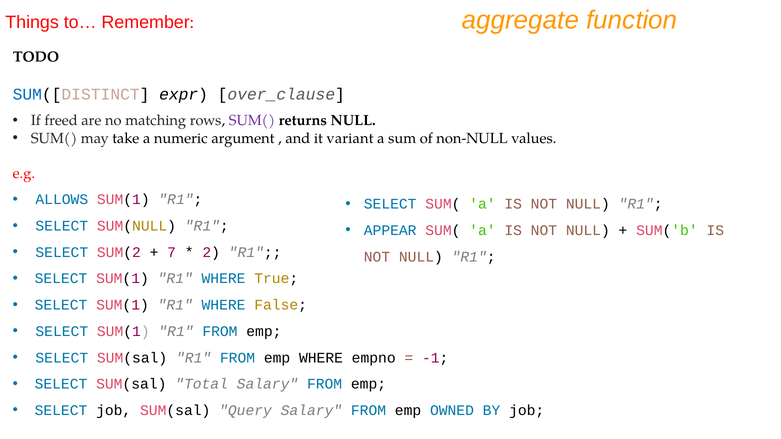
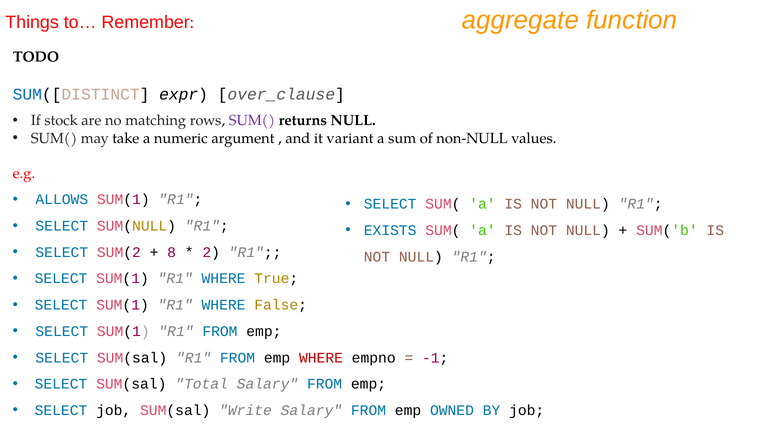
freed: freed -> stock
APPEAR: APPEAR -> EXISTS
7: 7 -> 8
WHERE at (321, 358) colour: black -> red
Query: Query -> Write
